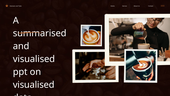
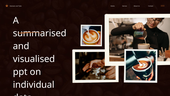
visualised at (34, 84): visualised -> individual
